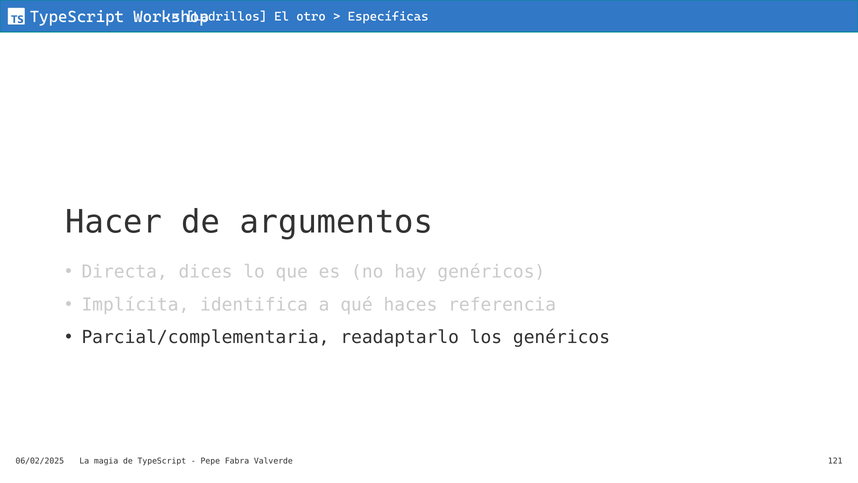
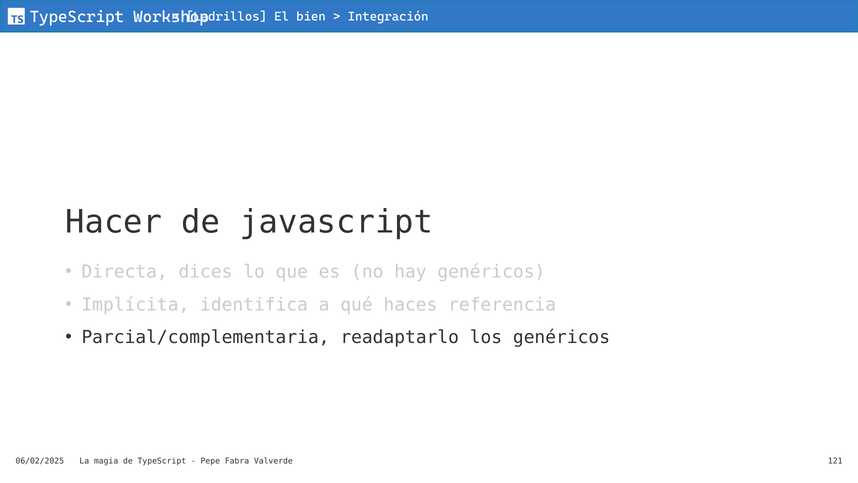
otro: otro -> bien
Específicas: Específicas -> Integración
argumentos: argumentos -> javascript
